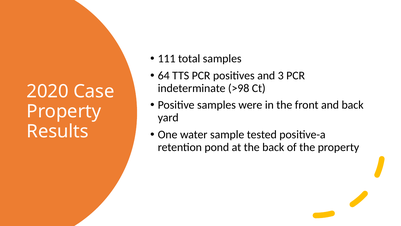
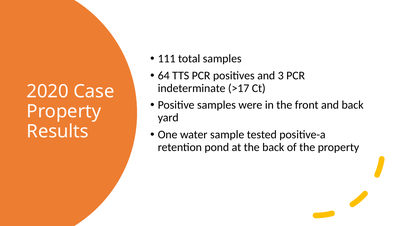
>98: >98 -> >17
